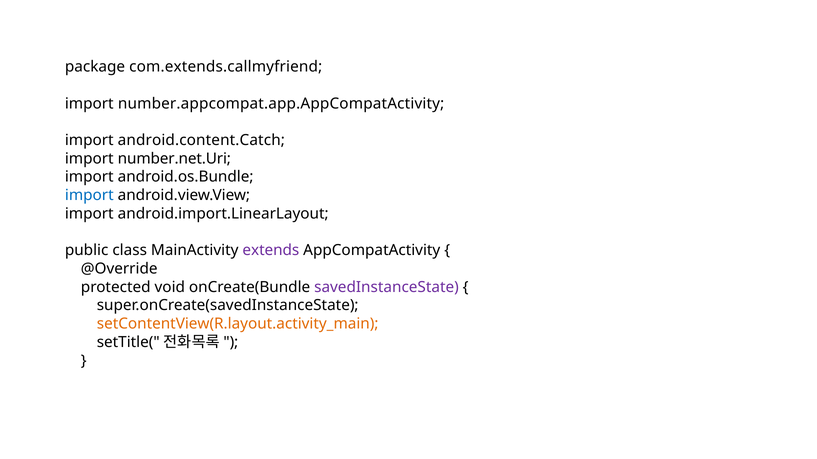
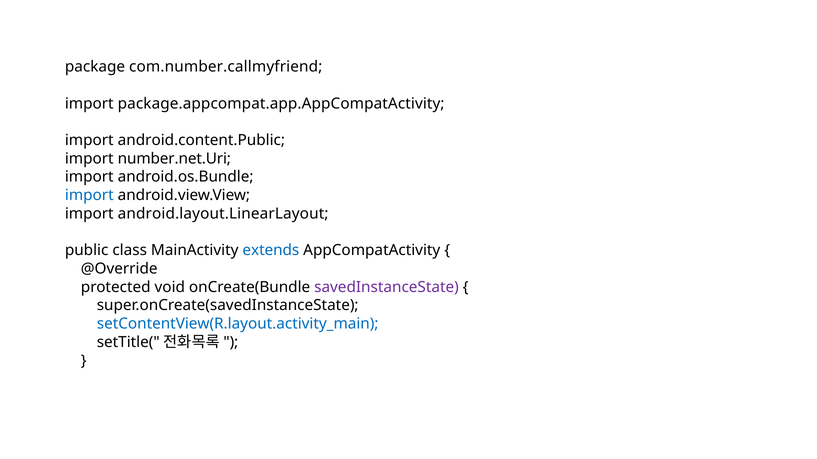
com.extends.callmyfriend: com.extends.callmyfriend -> com.number.callmyfriend
number.appcompat.app.AppCompatActivity: number.appcompat.app.AppCompatActivity -> package.appcompat.app.AppCompatActivity
android.content.Catch: android.content.Catch -> android.content.Public
android.import.LinearLayout: android.import.LinearLayout -> android.layout.LinearLayout
extends colour: purple -> blue
setContentView(R.layout.activity_main colour: orange -> blue
